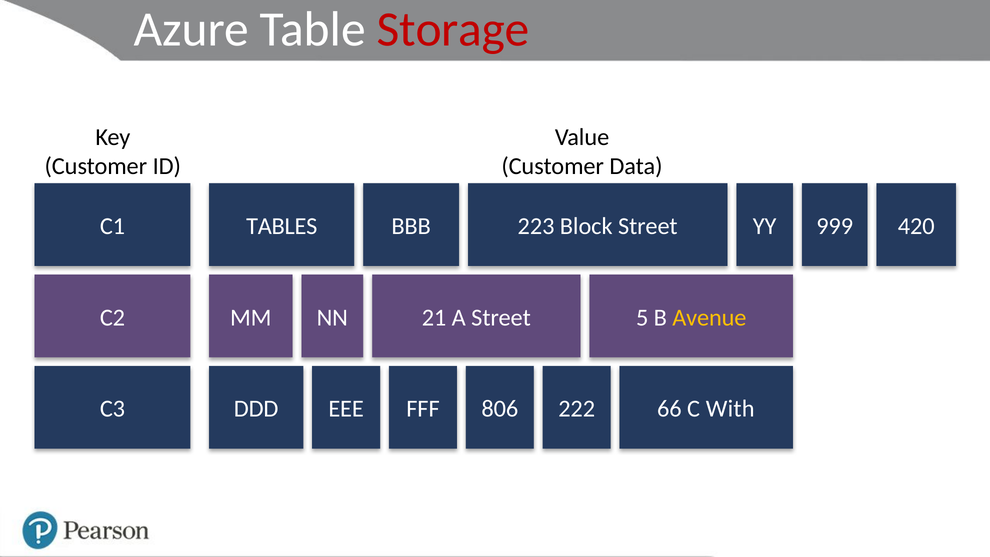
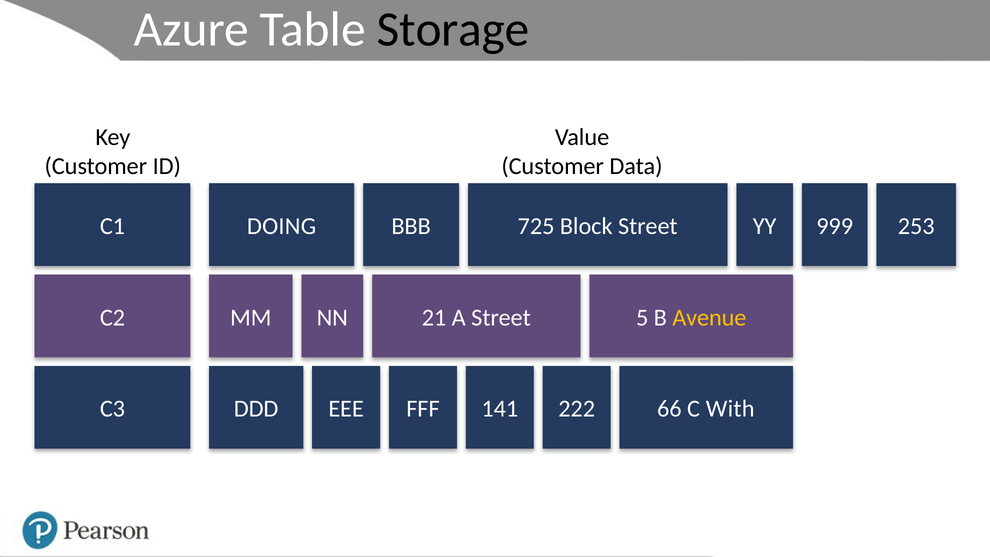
Storage colour: red -> black
TABLES: TABLES -> DOING
223: 223 -> 725
420: 420 -> 253
806: 806 -> 141
